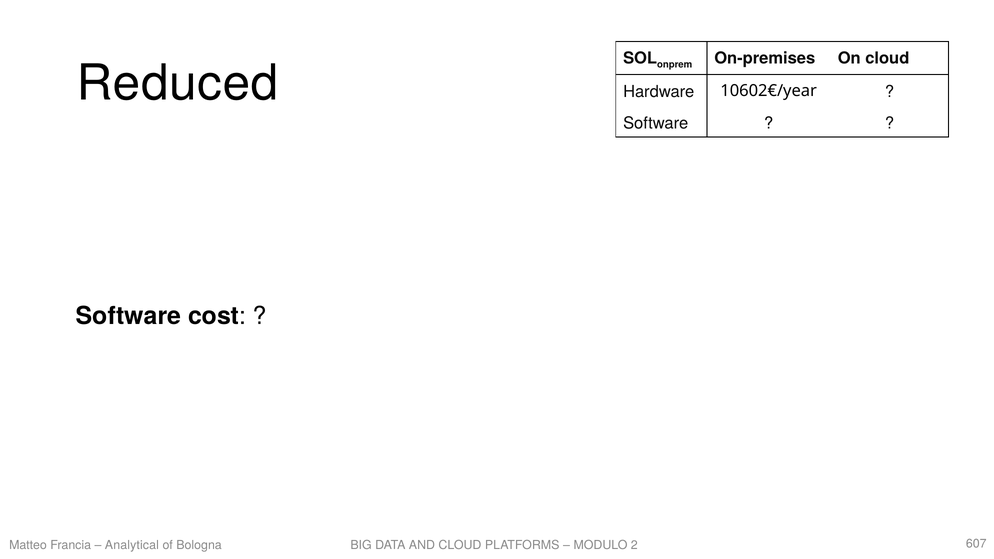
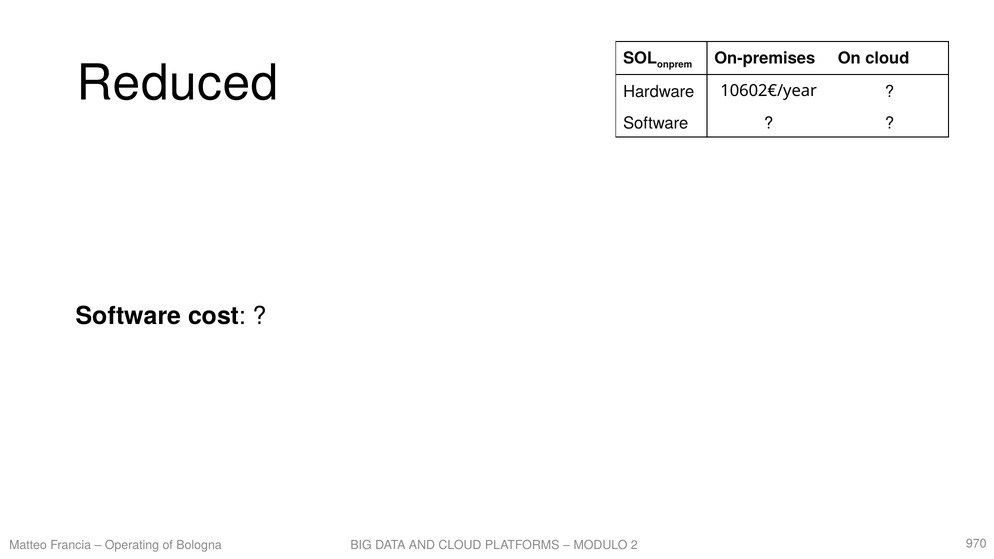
Analytical: Analytical -> Operating
607: 607 -> 970
